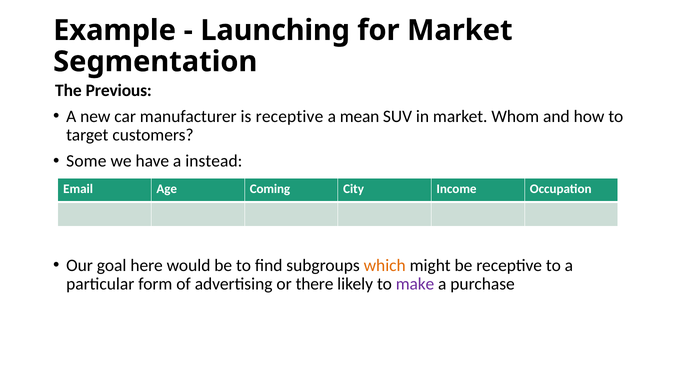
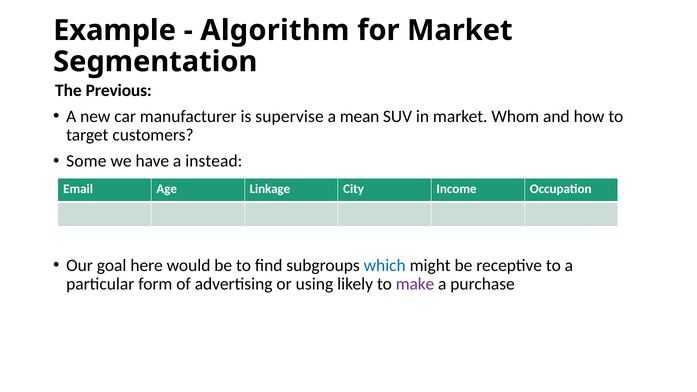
Launching: Launching -> Algorithm
is receptive: receptive -> supervise
Coming: Coming -> Linkage
which colour: orange -> blue
there: there -> using
